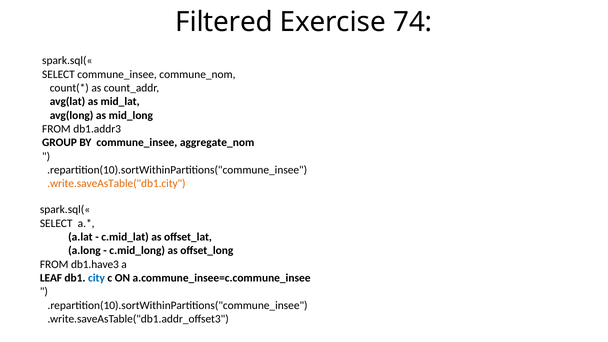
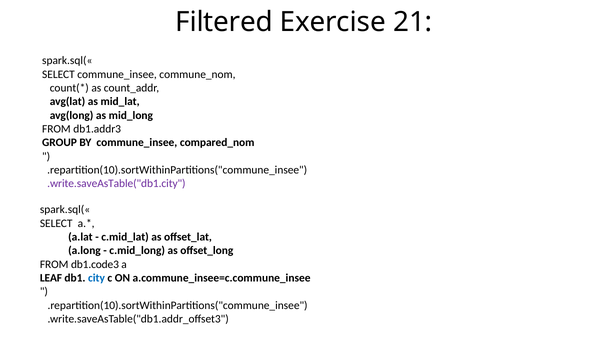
74: 74 -> 21
aggregate_nom: aggregate_nom -> compared_nom
.write.saveAsTable("db1.city colour: orange -> purple
db1.have3: db1.have3 -> db1.code3
